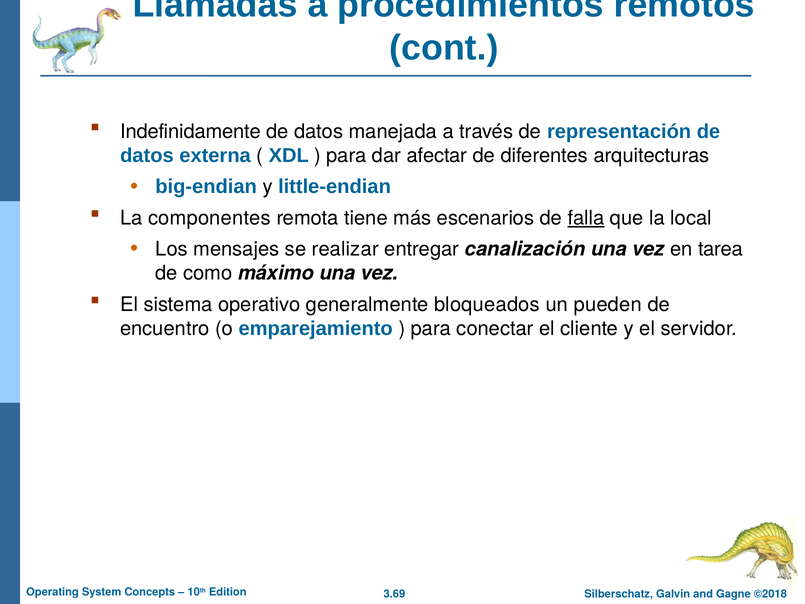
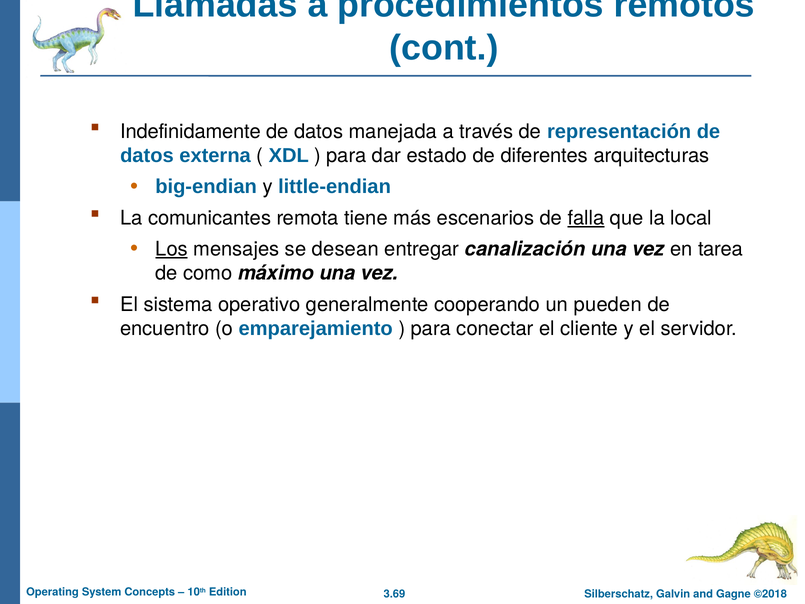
afectar: afectar -> estado
componentes: componentes -> comunicantes
Los underline: none -> present
realizar: realizar -> desean
bloqueados: bloqueados -> cooperando
